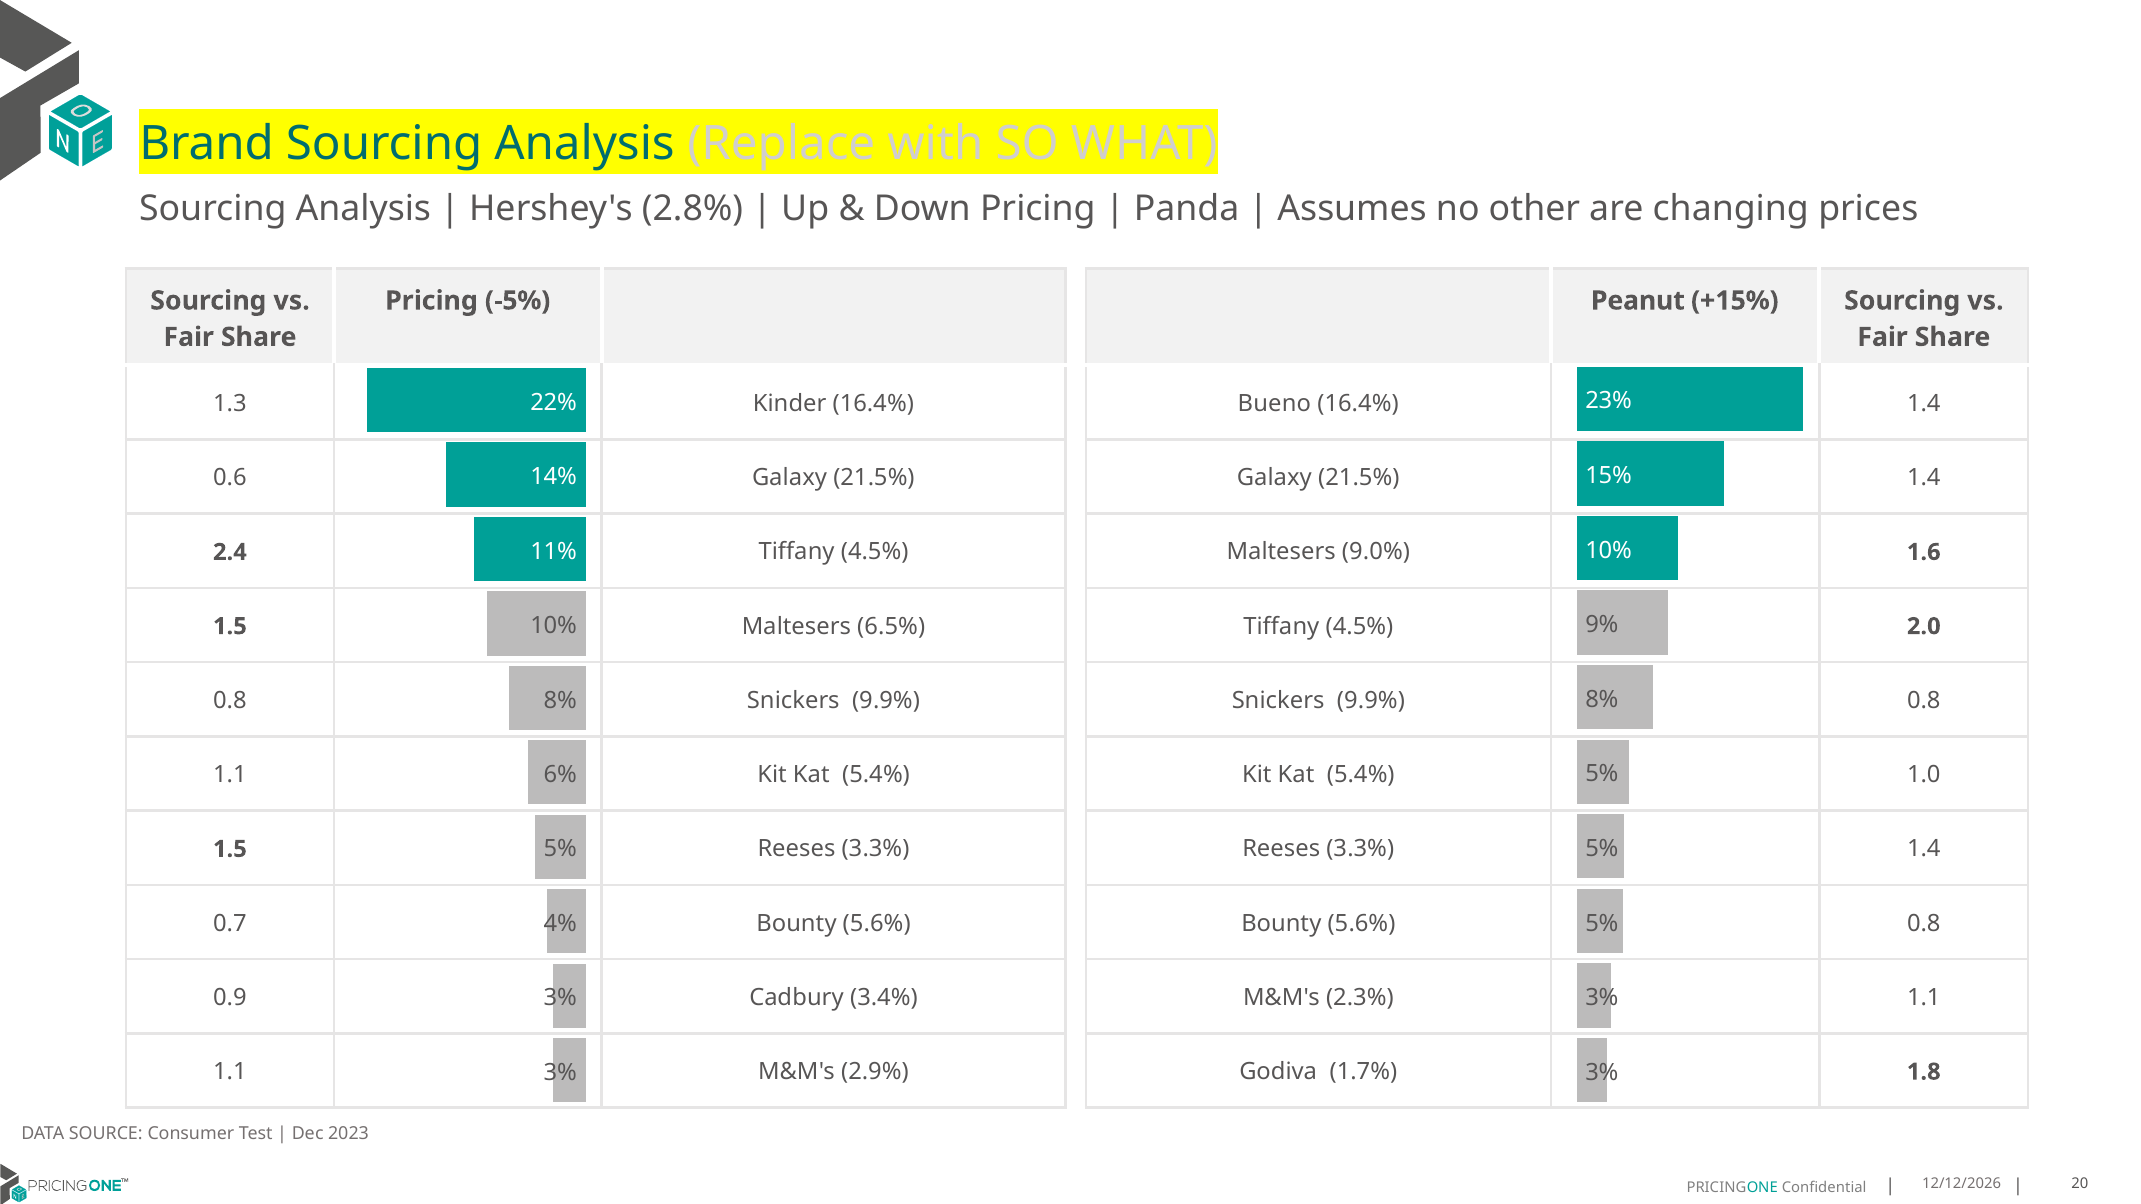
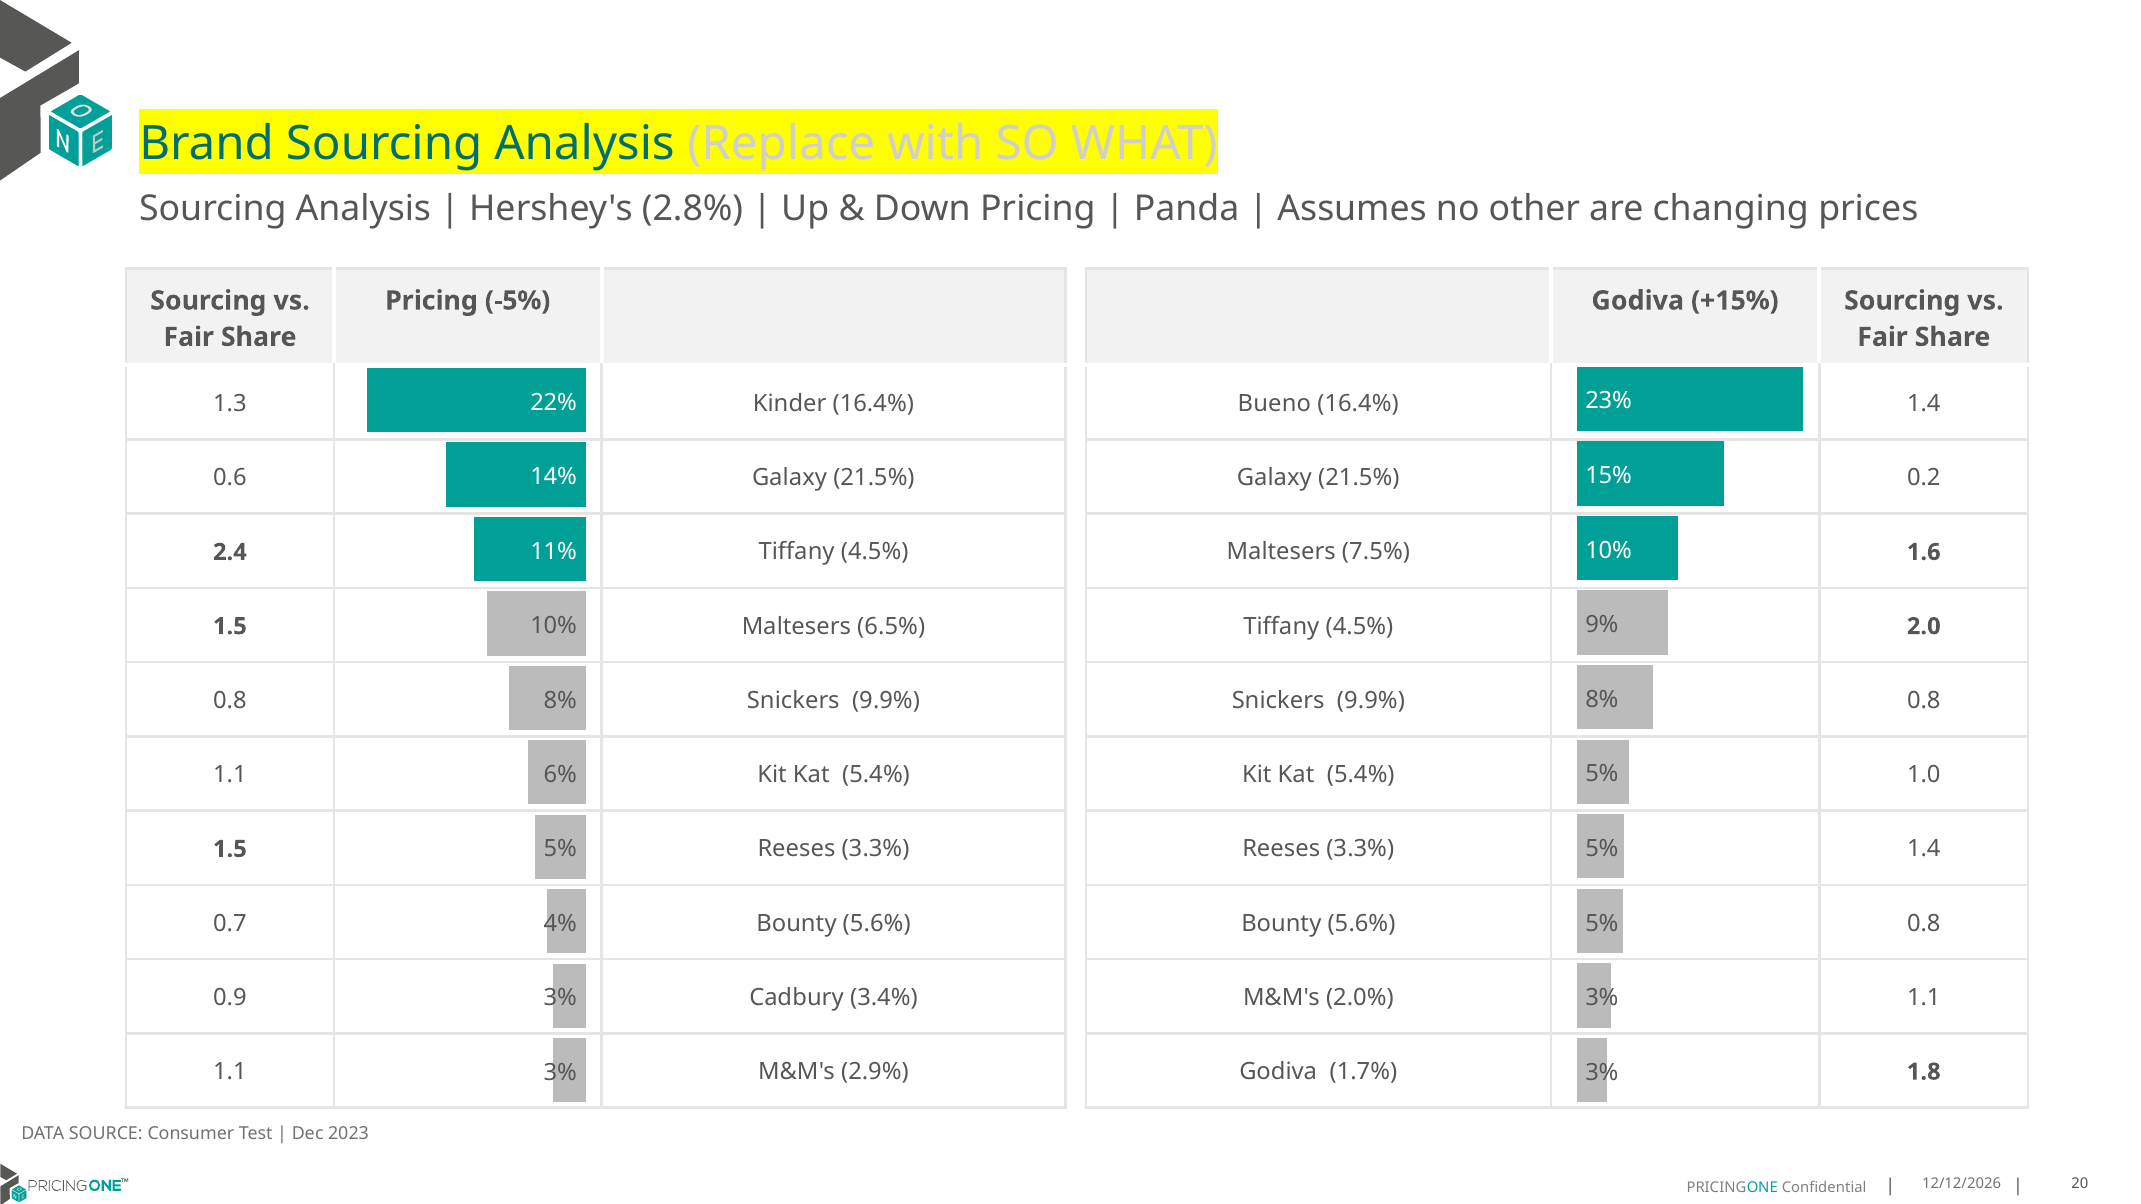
Peanut at (1638, 301): Peanut -> Godiva
21.5% 1.4: 1.4 -> 0.2
9.0%: 9.0% -> 7.5%
2.3%: 2.3% -> 2.0%
